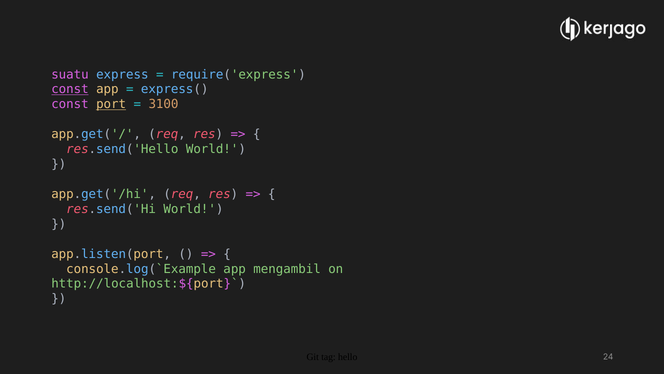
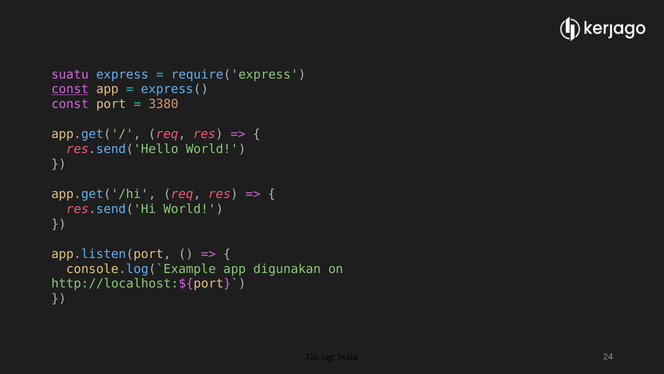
port underline: present -> none
3100: 3100 -> 3380
mengambil: mengambil -> digunakan
